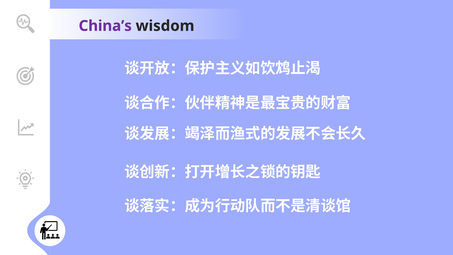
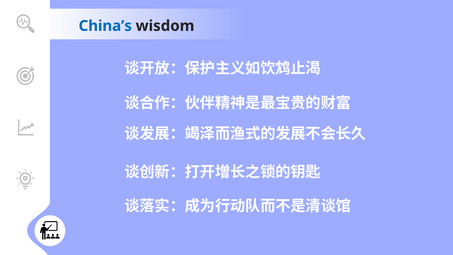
China’s colour: purple -> blue
